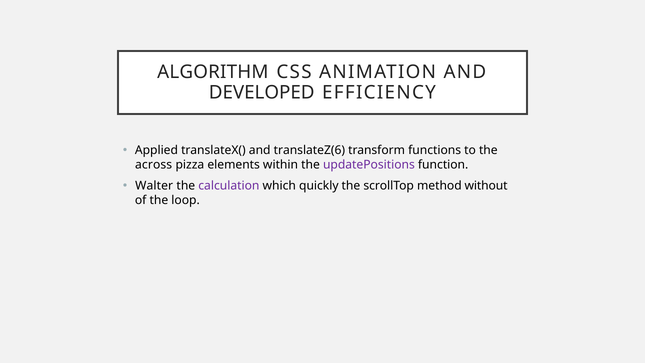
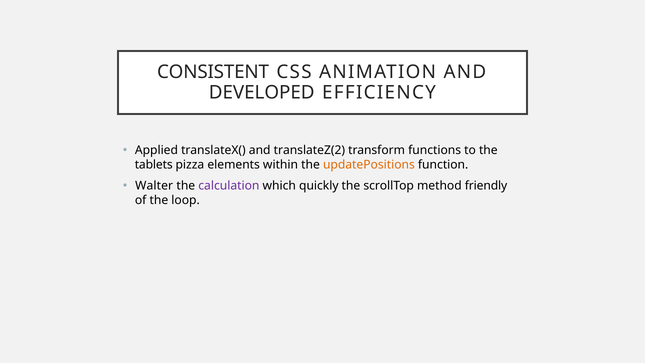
ALGORITHM: ALGORITHM -> CONSISTENT
translateZ(6: translateZ(6 -> translateZ(2
across: across -> tablets
updatePositions colour: purple -> orange
without: without -> friendly
